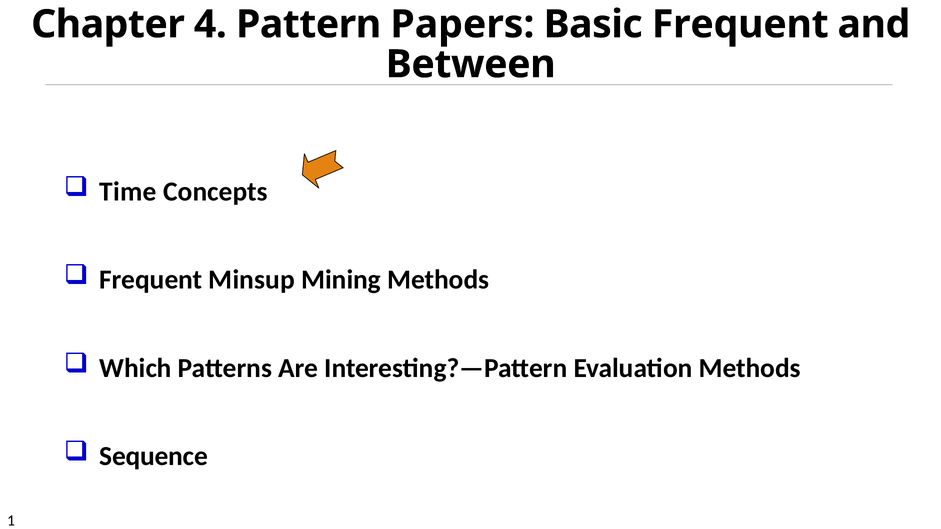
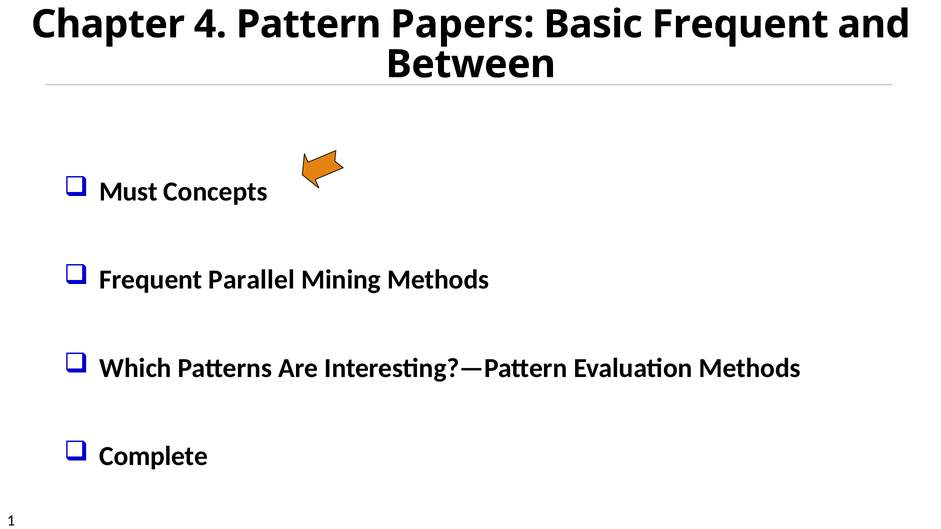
Time: Time -> Must
Minsup: Minsup -> Parallel
Sequence: Sequence -> Complete
